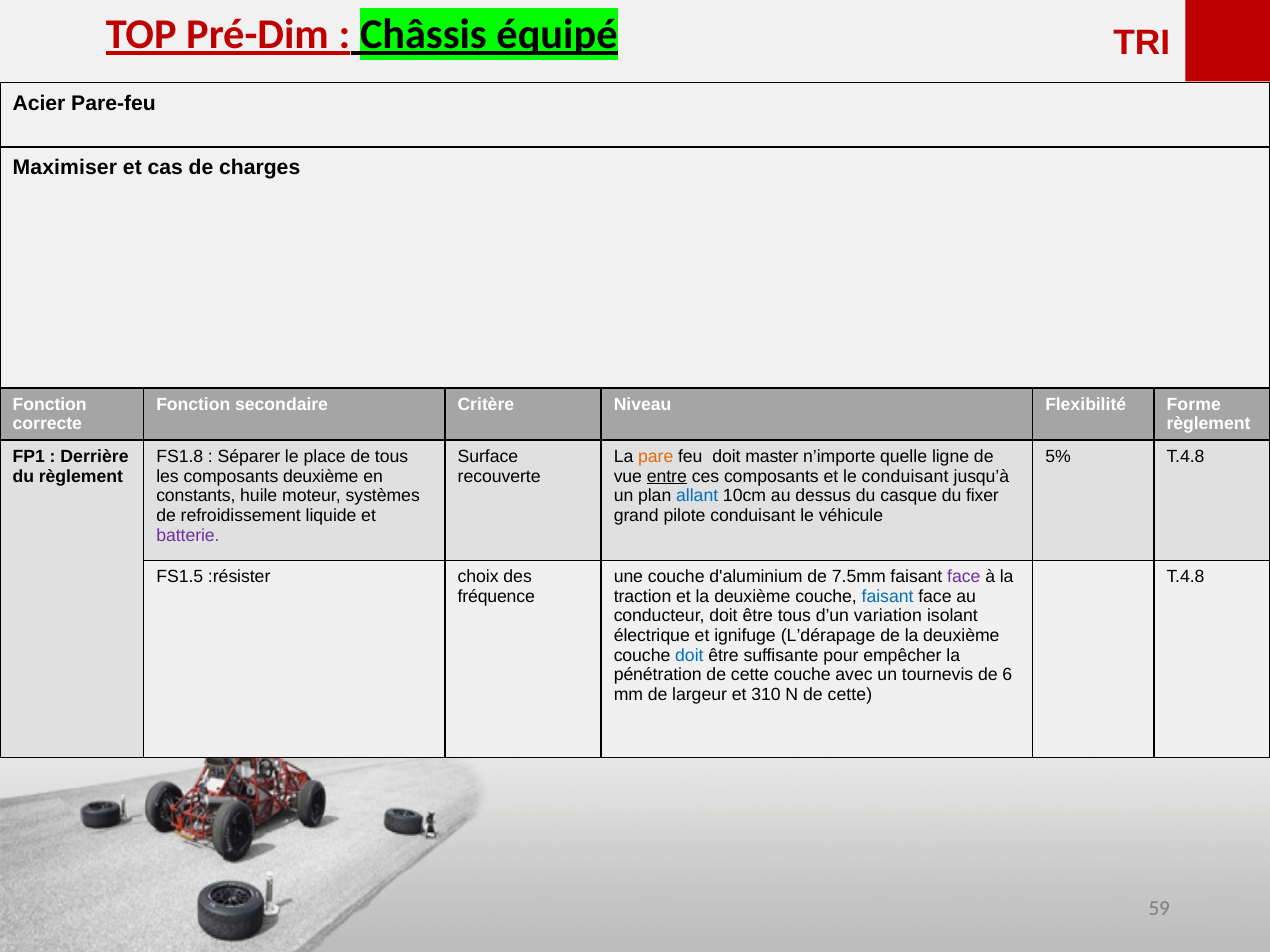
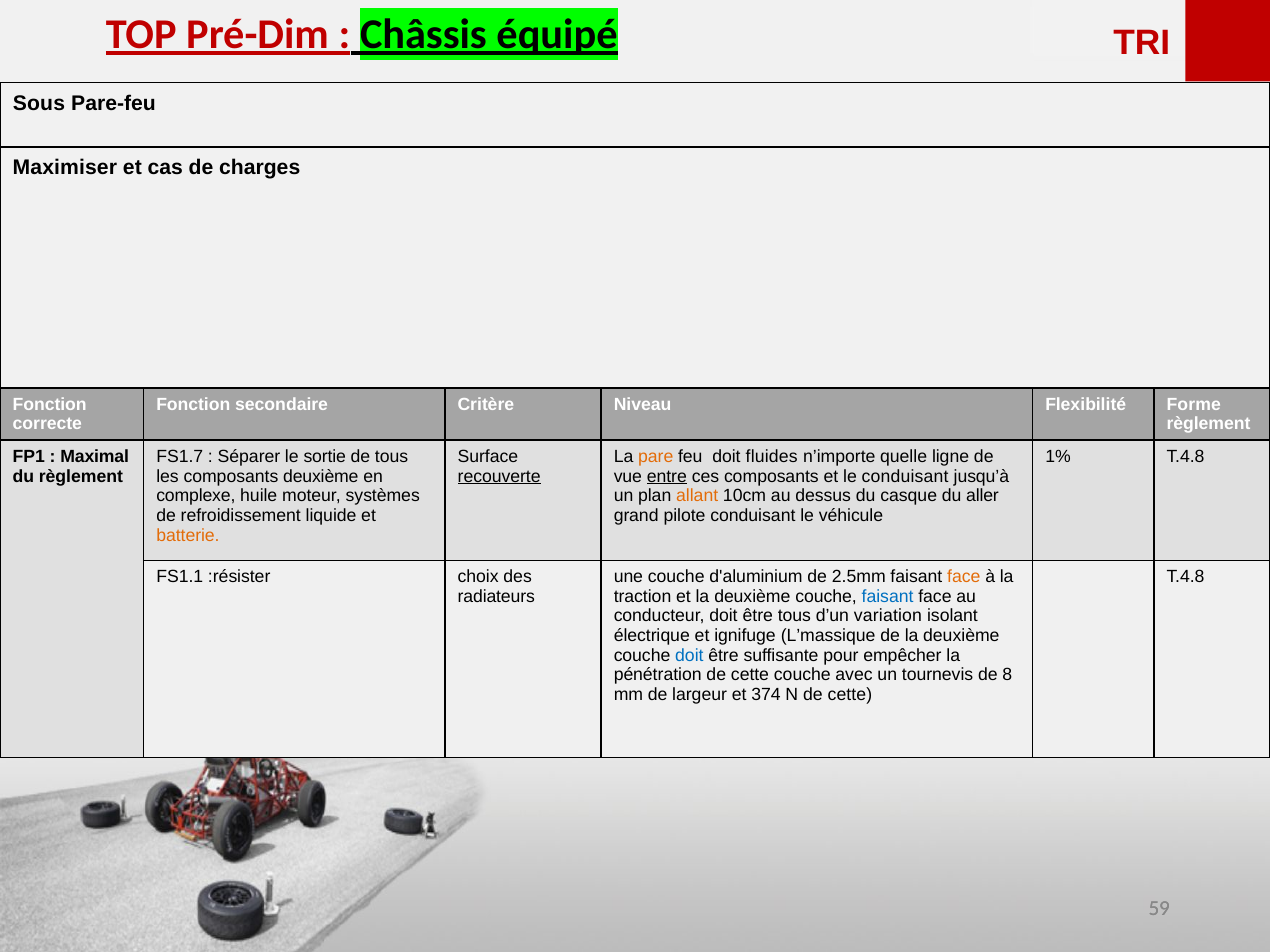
Acier: Acier -> Sous
Derrière: Derrière -> Maximal
FS1.8: FS1.8 -> FS1.7
place: place -> sortie
master: master -> fluides
5%: 5% -> 1%
recouverte underline: none -> present
constants: constants -> complexe
allant colour: blue -> orange
fixer: fixer -> aller
batterie colour: purple -> orange
FS1.5: FS1.5 -> FS1.1
7.5mm: 7.5mm -> 2.5mm
face at (964, 577) colour: purple -> orange
fréquence: fréquence -> radiateurs
L’dérapage: L’dérapage -> L’massique
6: 6 -> 8
310: 310 -> 374
